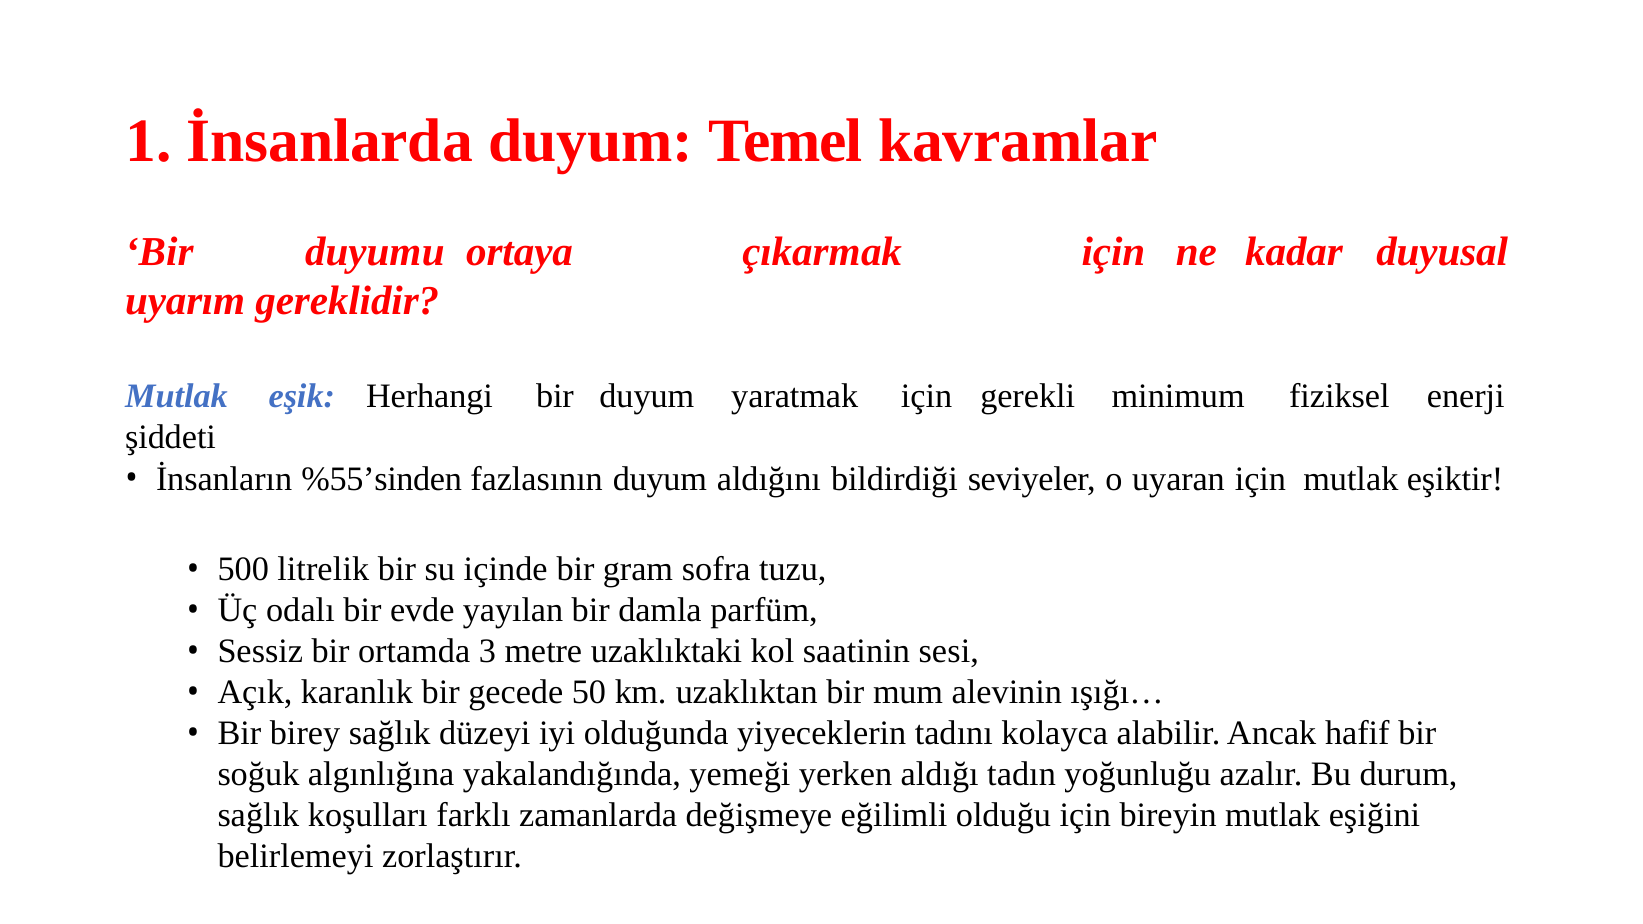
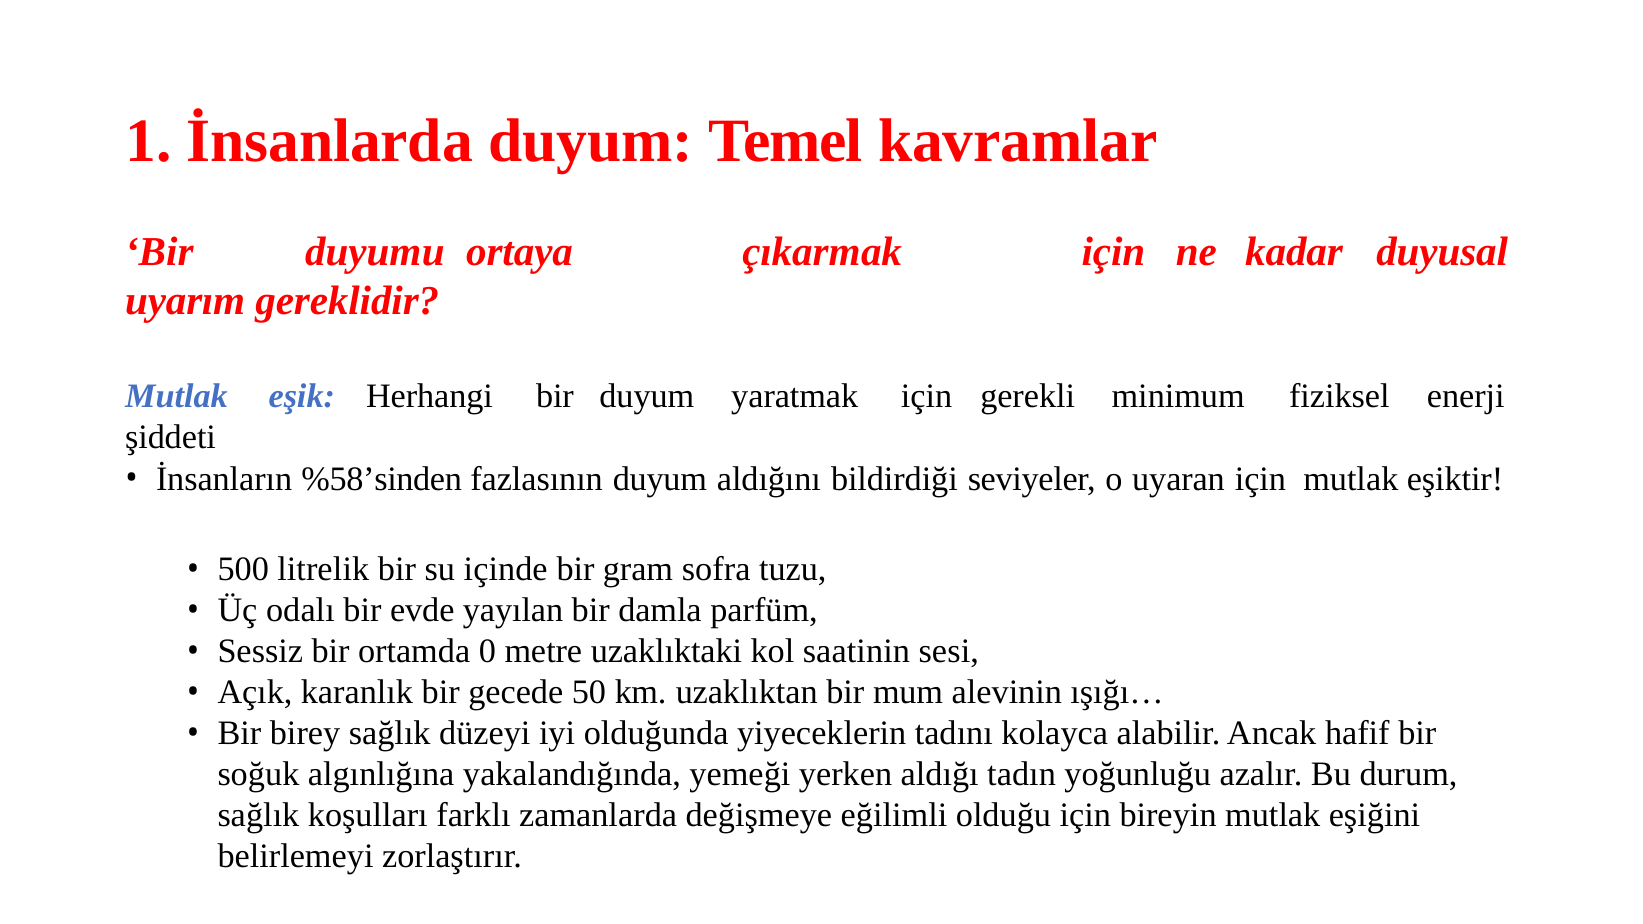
%55’sinden: %55’sinden -> %58’sinden
3: 3 -> 0
